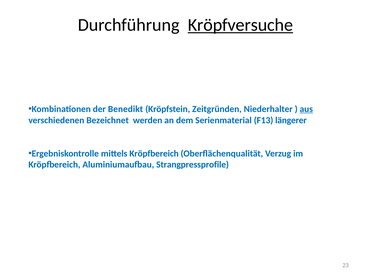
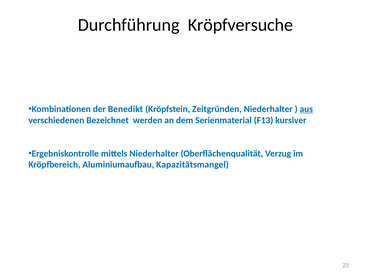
Kröpfversuche underline: present -> none
längerer: längerer -> kursiver
mittels Kröpfbereich: Kröpfbereich -> Niederhalter
Strangpressprofile: Strangpressprofile -> Kapazitätsmangel
